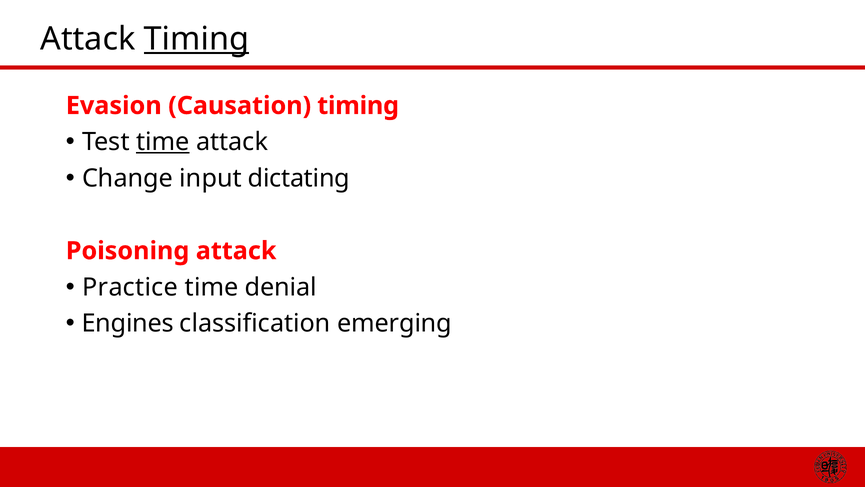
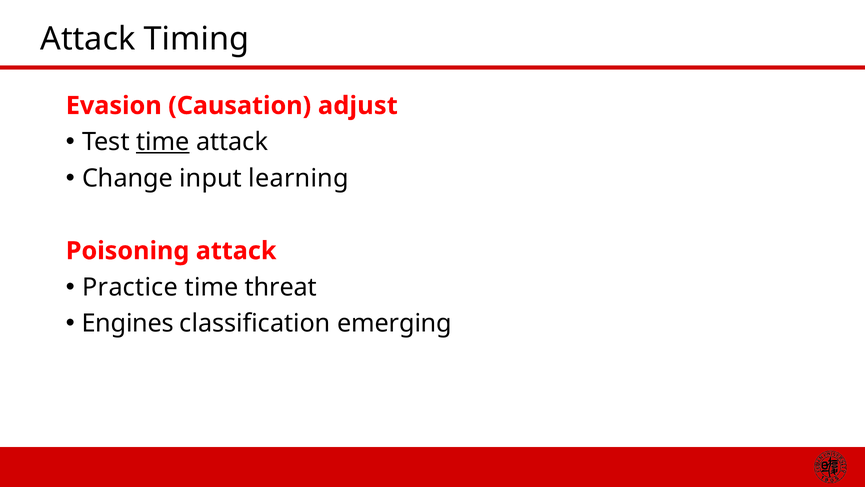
Timing at (196, 39) underline: present -> none
Causation timing: timing -> adjust
dictating: dictating -> learning
denial: denial -> threat
